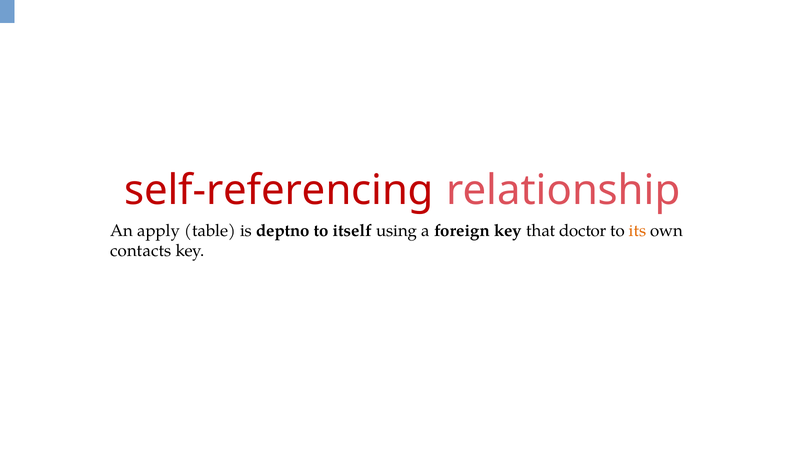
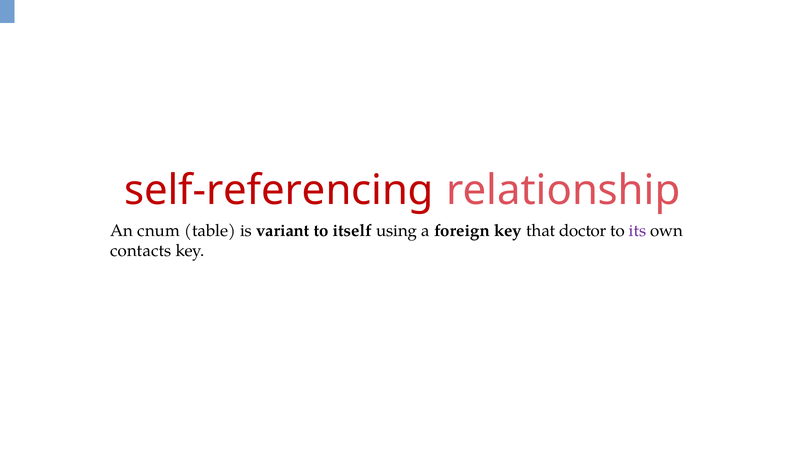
apply: apply -> cnum
deptno: deptno -> variant
its colour: orange -> purple
